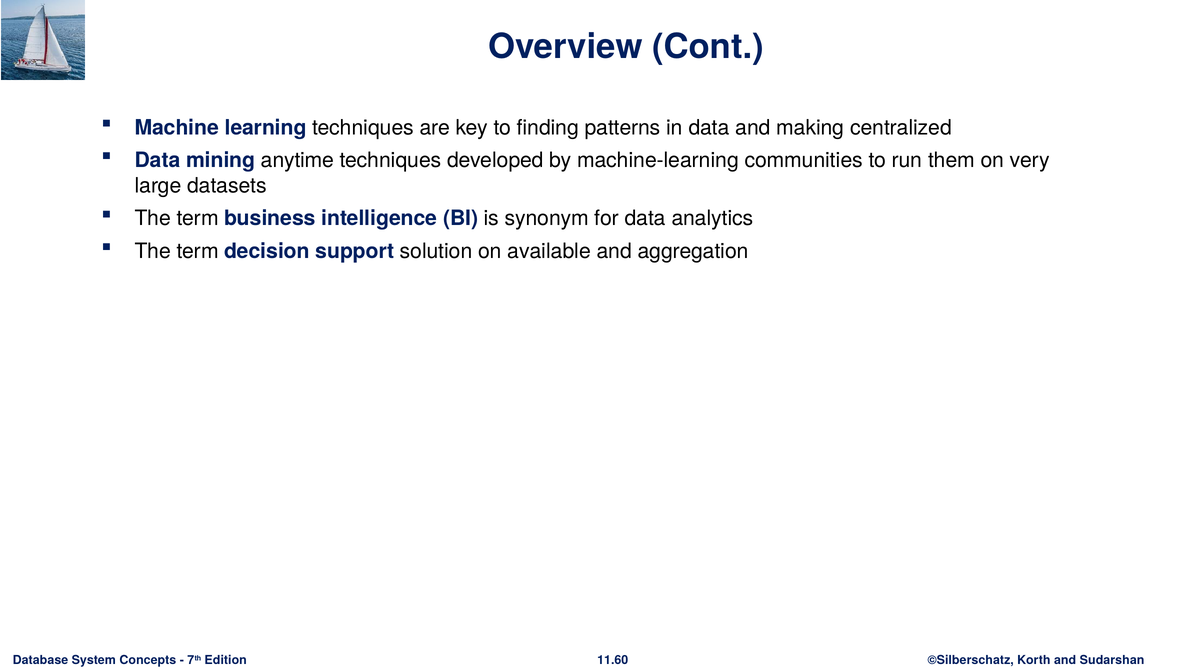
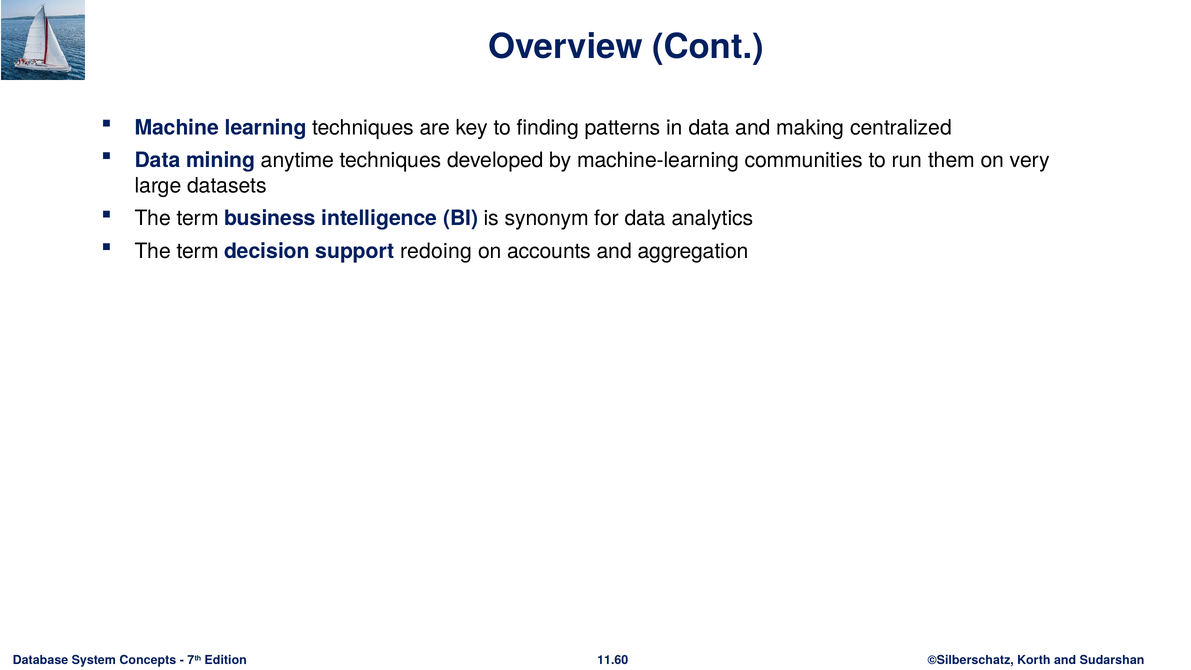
solution: solution -> redoing
available: available -> accounts
